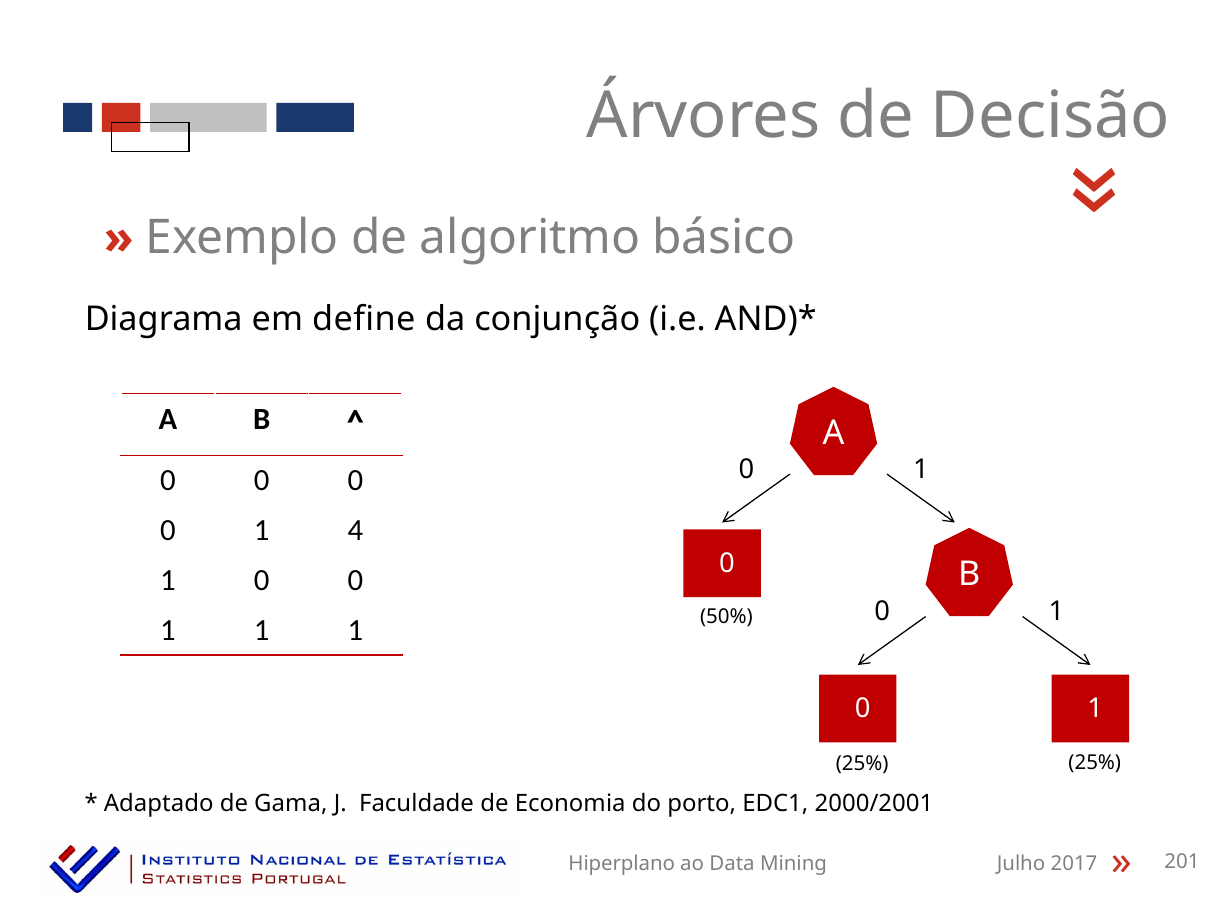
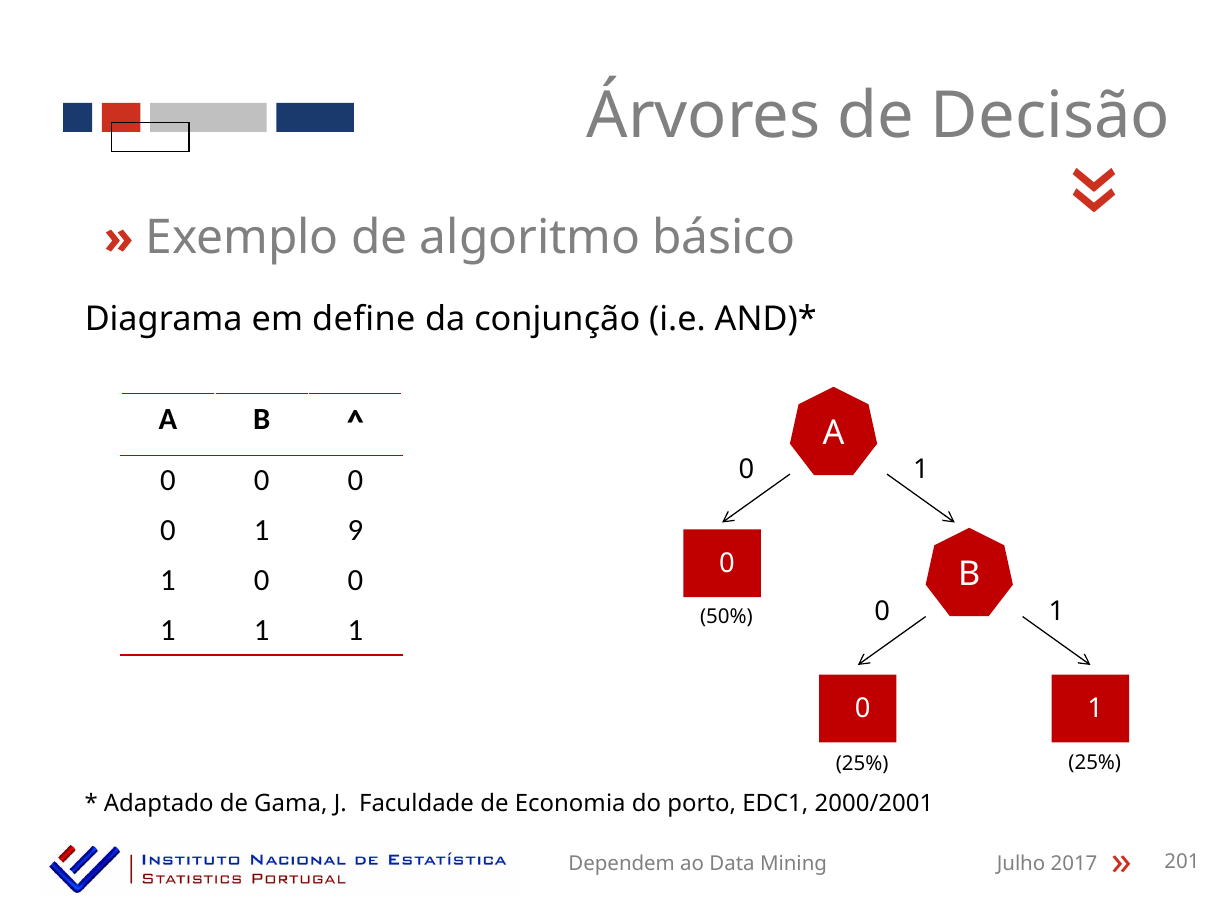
4: 4 -> 9
Hiperplano: Hiperplano -> Dependem
